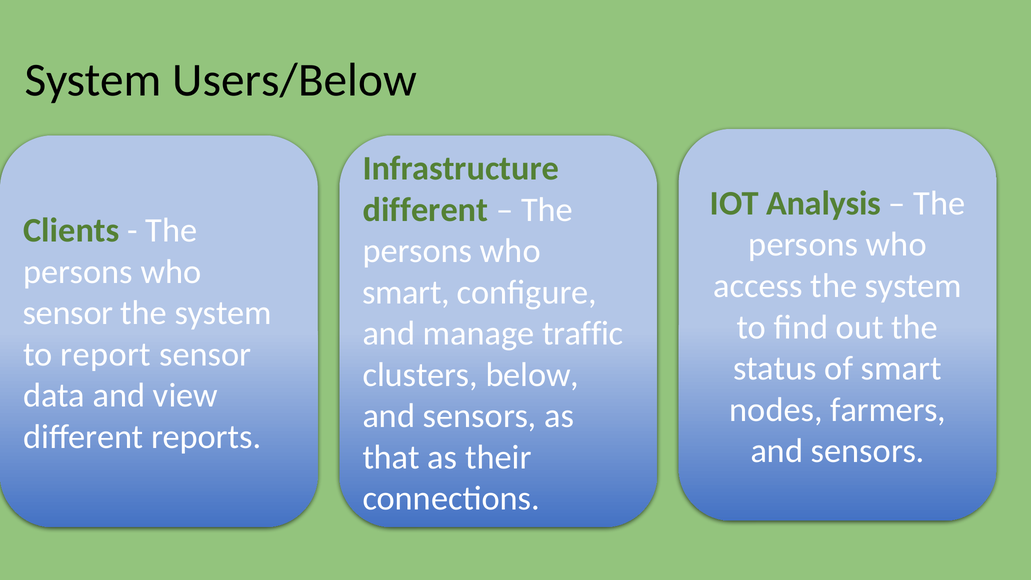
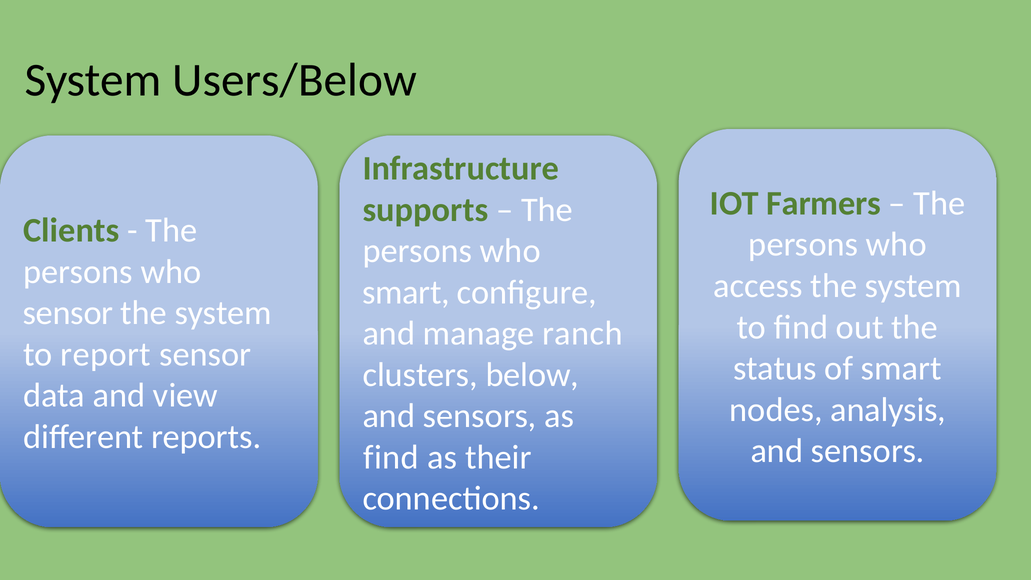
Analysis: Analysis -> Farmers
different at (425, 210): different -> supports
traffic: traffic -> ranch
farmers: farmers -> analysis
that at (391, 457): that -> find
